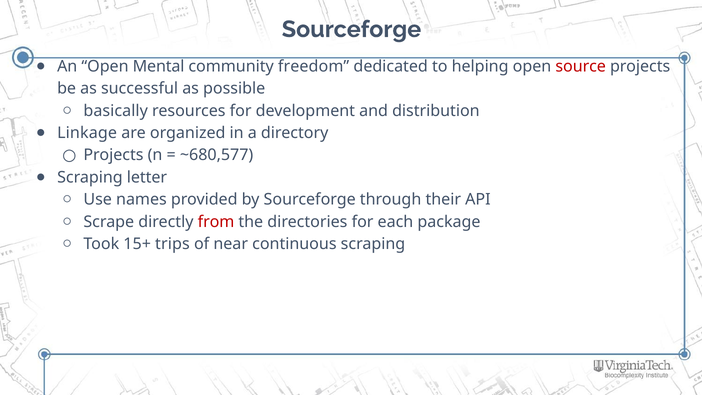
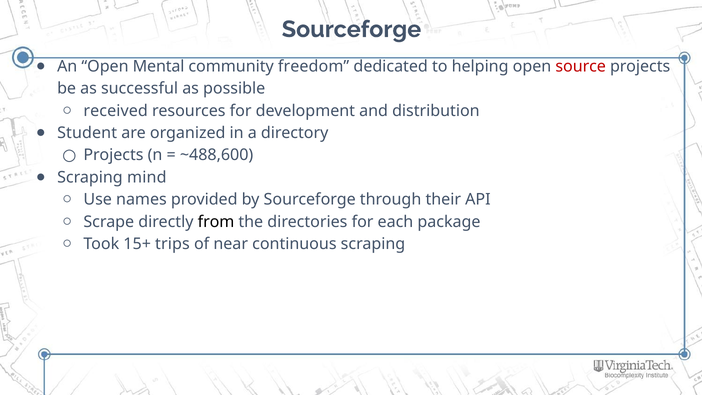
basically: basically -> received
Linkage: Linkage -> Student
~680,577: ~680,577 -> ~488,600
letter: letter -> mind
from colour: red -> black
